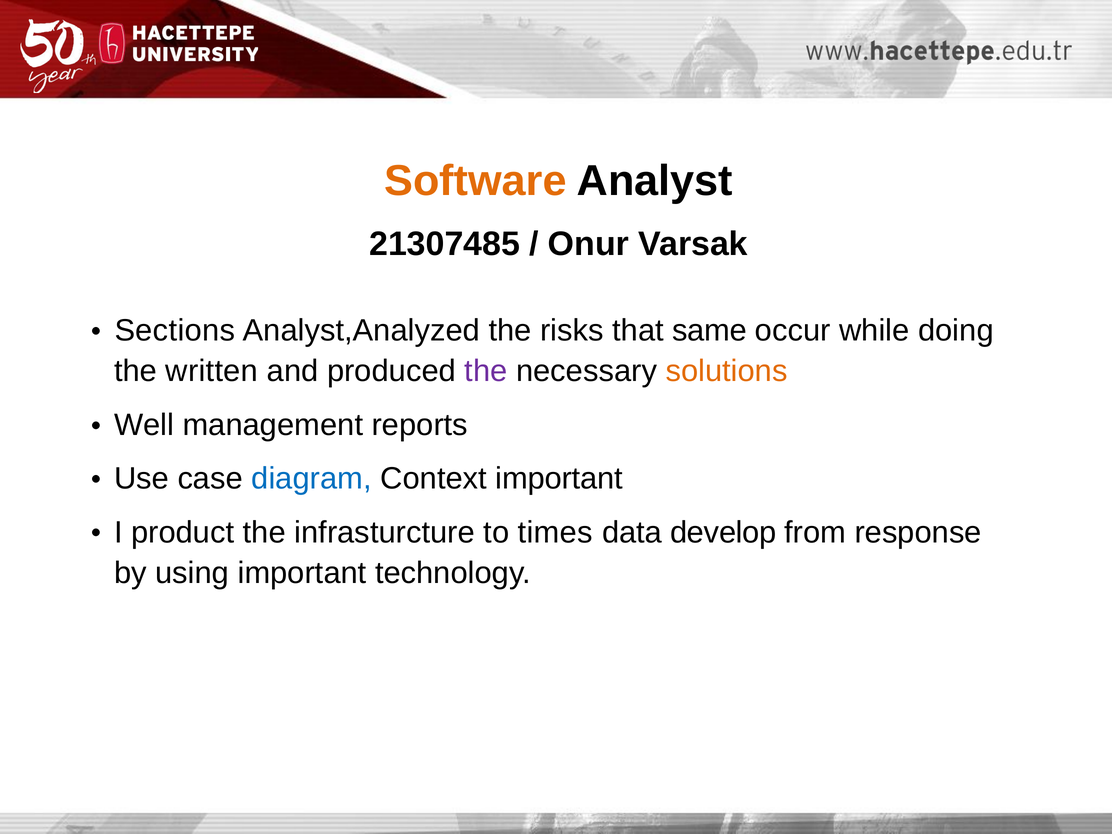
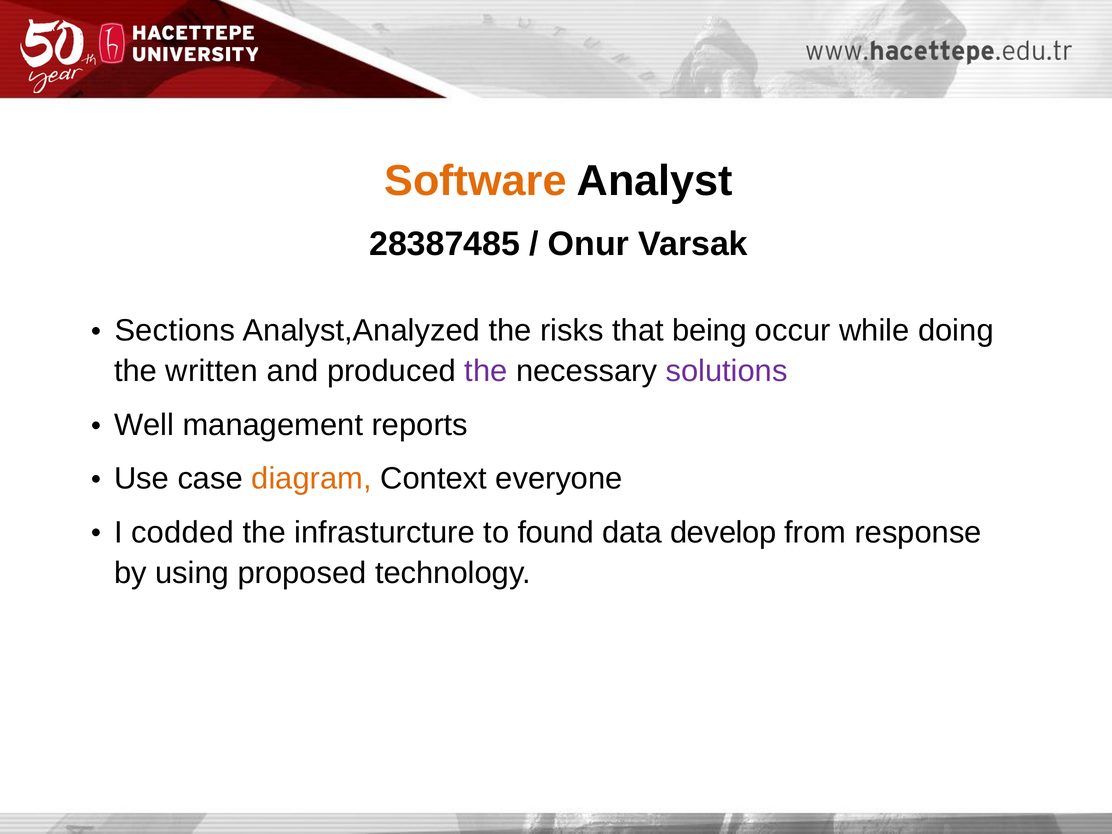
21307485: 21307485 -> 28387485
same: same -> being
solutions colour: orange -> purple
diagram colour: blue -> orange
Context important: important -> everyone
product: product -> codded
times: times -> found
using important: important -> proposed
